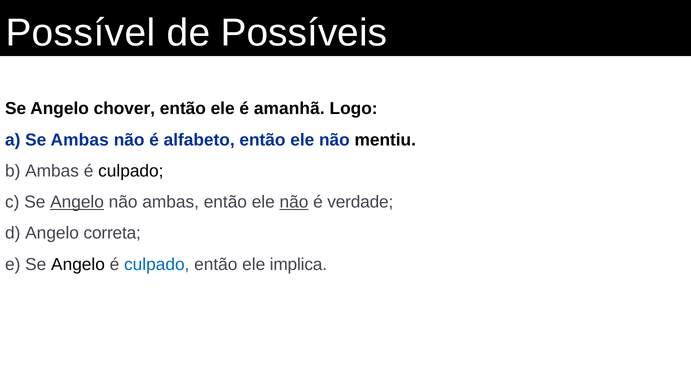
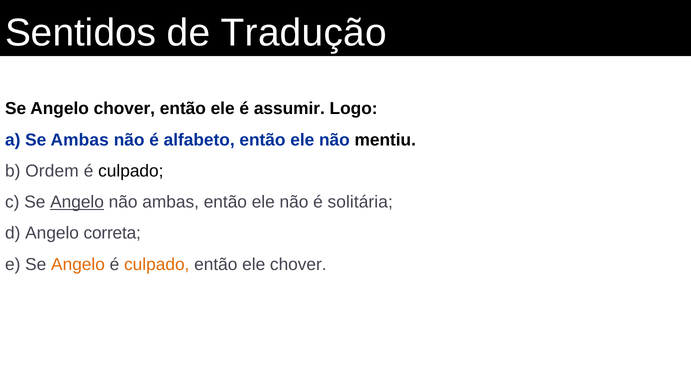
Possível: Possível -> Sentidos
Possíveis: Possíveis -> Tradução
amanhã: amanhã -> assumir
b Ambas: Ambas -> Ordem
não at (294, 202) underline: present -> none
verdade: verdade -> solitária
Angelo at (78, 264) colour: black -> orange
culpado at (157, 264) colour: blue -> orange
ele implica: implica -> chover
